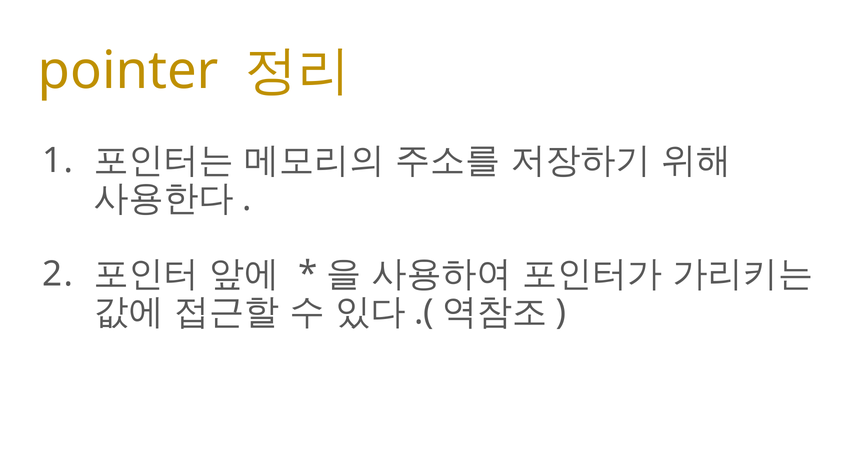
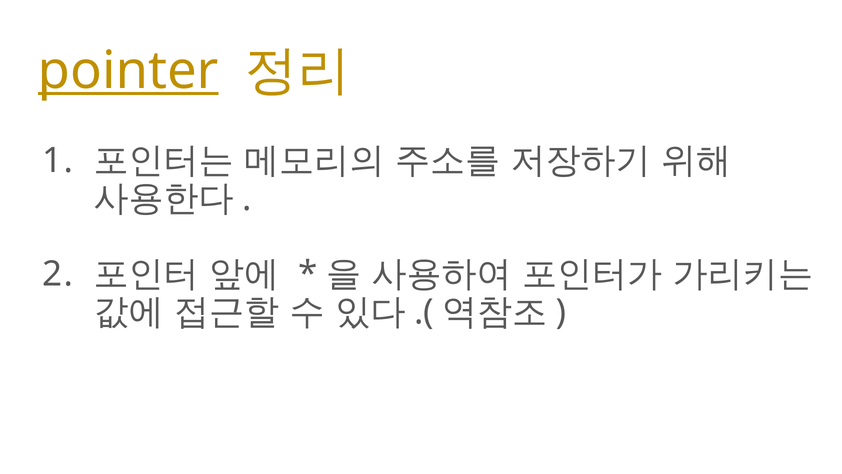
pointer underline: none -> present
